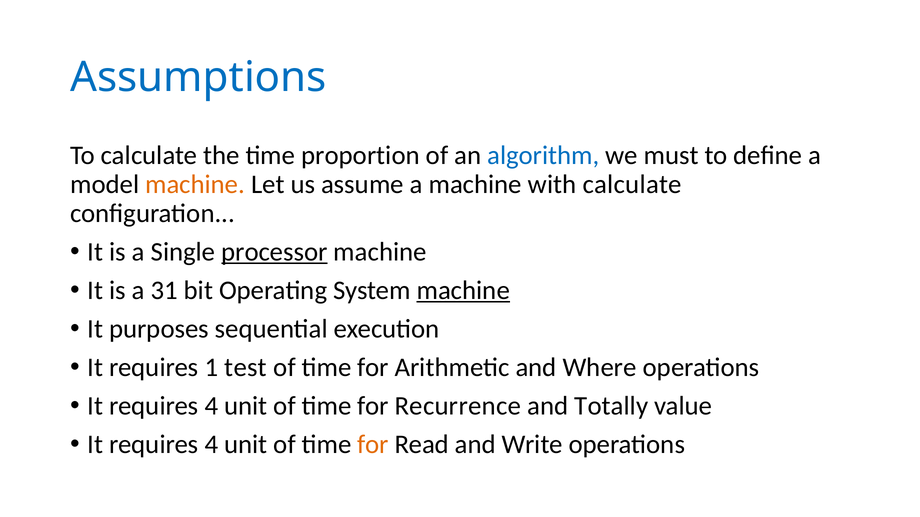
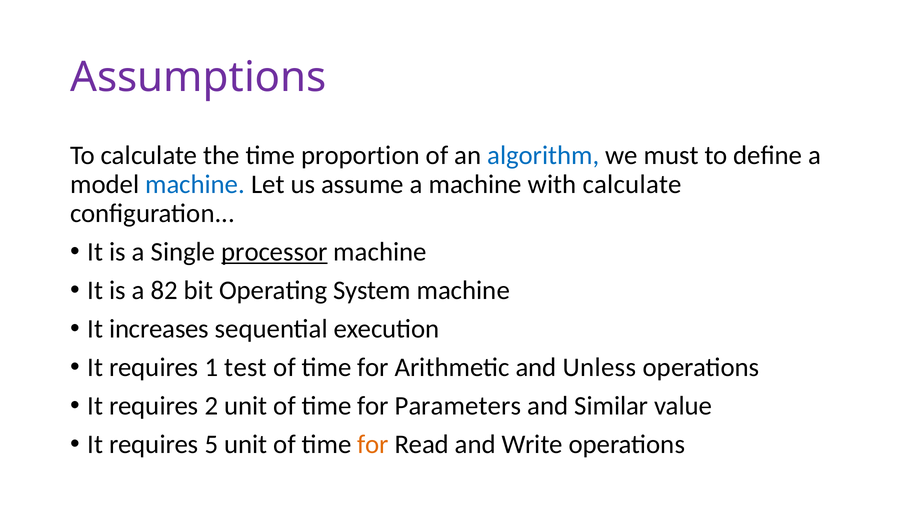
Assumptions colour: blue -> purple
machine at (195, 185) colour: orange -> blue
31: 31 -> 82
machine at (463, 291) underline: present -> none
purposes: purposes -> increases
Where: Where -> Unless
4 at (211, 406): 4 -> 2
Recurrence: Recurrence -> Parameters
Totally: Totally -> Similar
4 at (211, 445): 4 -> 5
